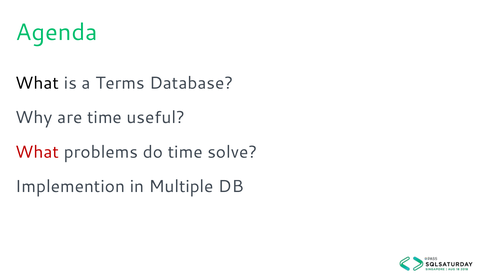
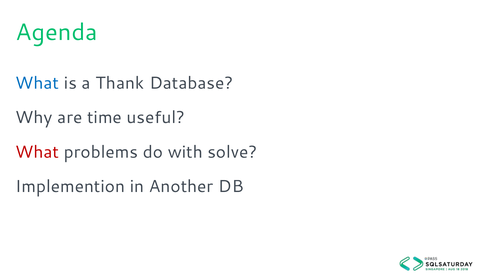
What at (37, 83) colour: black -> blue
Terms: Terms -> Thank
do time: time -> with
Multiple: Multiple -> Another
